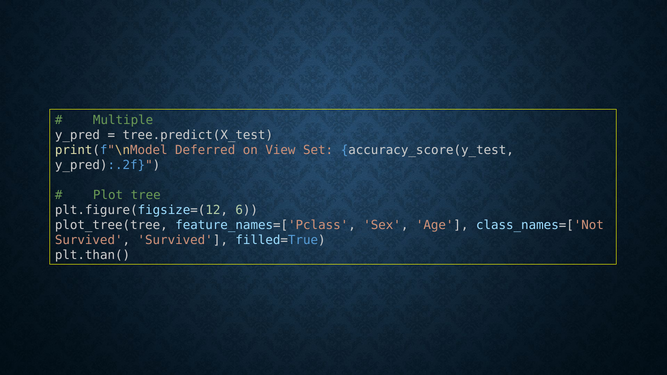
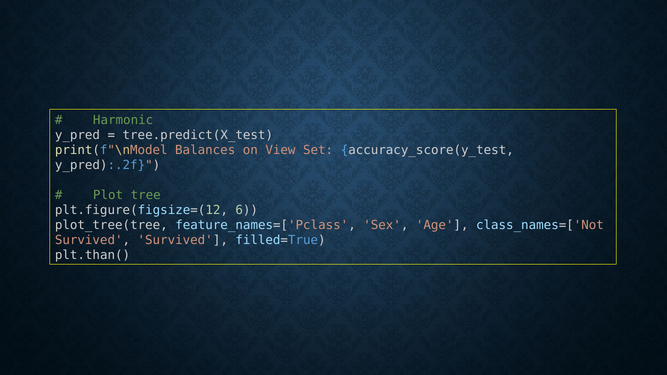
Multiple: Multiple -> Harmonic
Deferred: Deferred -> Balances
